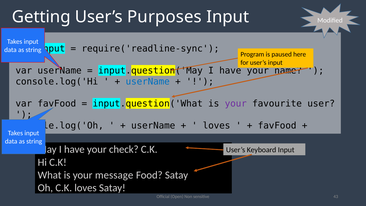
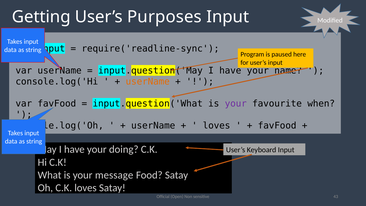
userName at (148, 82) colour: blue -> orange
user: user -> when
check: check -> doing
